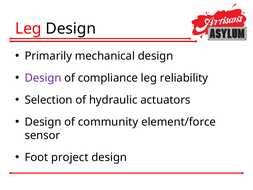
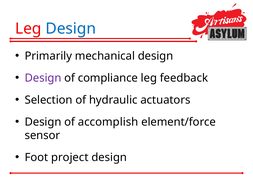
Design at (71, 28) colour: black -> blue
reliability: reliability -> feedback
community: community -> accomplish
